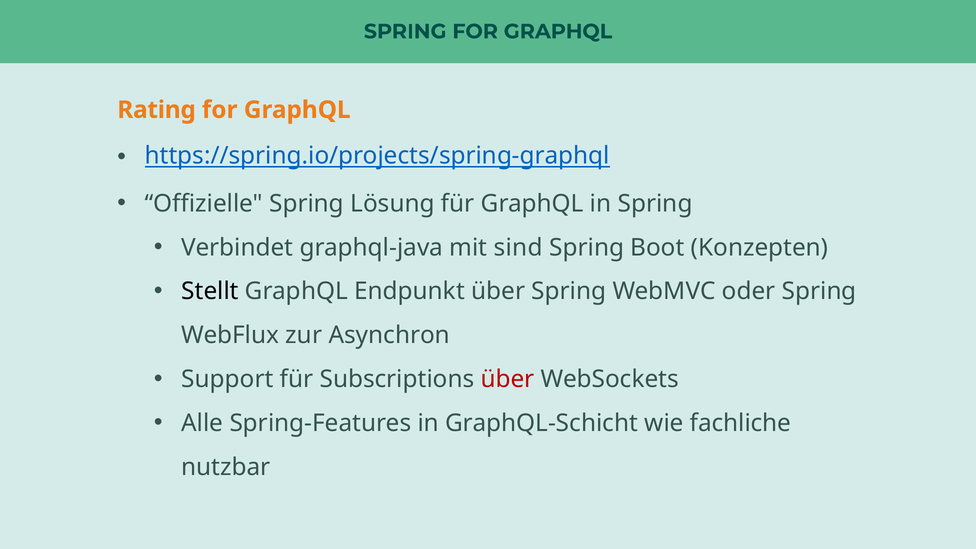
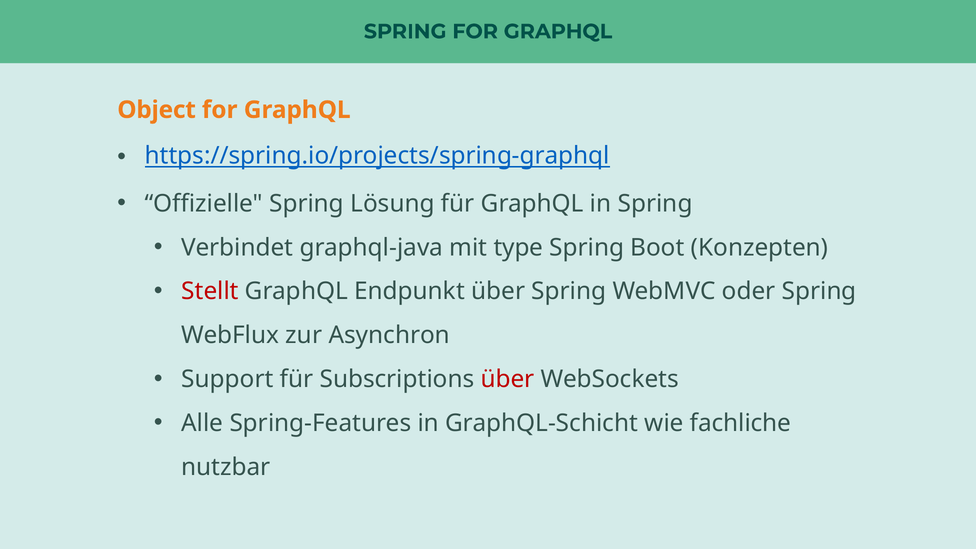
Rating: Rating -> Object
sind: sind -> type
Stellt colour: black -> red
